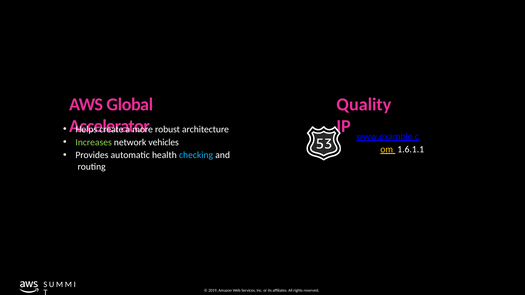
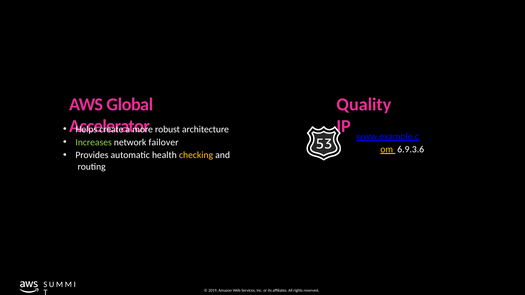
vehicles: vehicles -> failover
1.6.1.1: 1.6.1.1 -> 6.9.3.6
checking colour: light blue -> yellow
